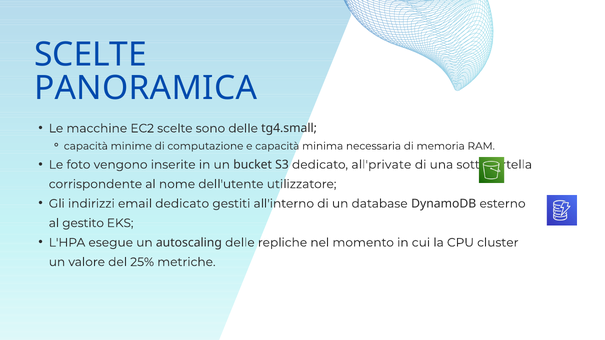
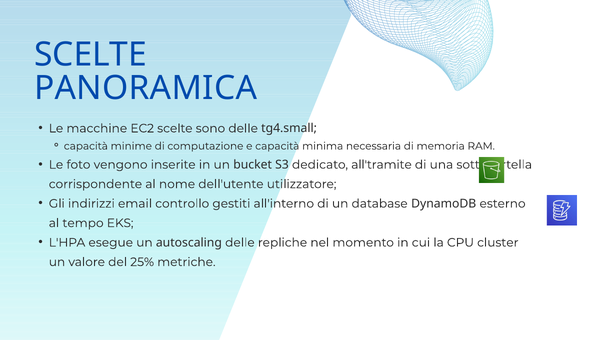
all'private: all'private -> all'tramite
email dedicato: dedicato -> controllo
gestito: gestito -> tempo
